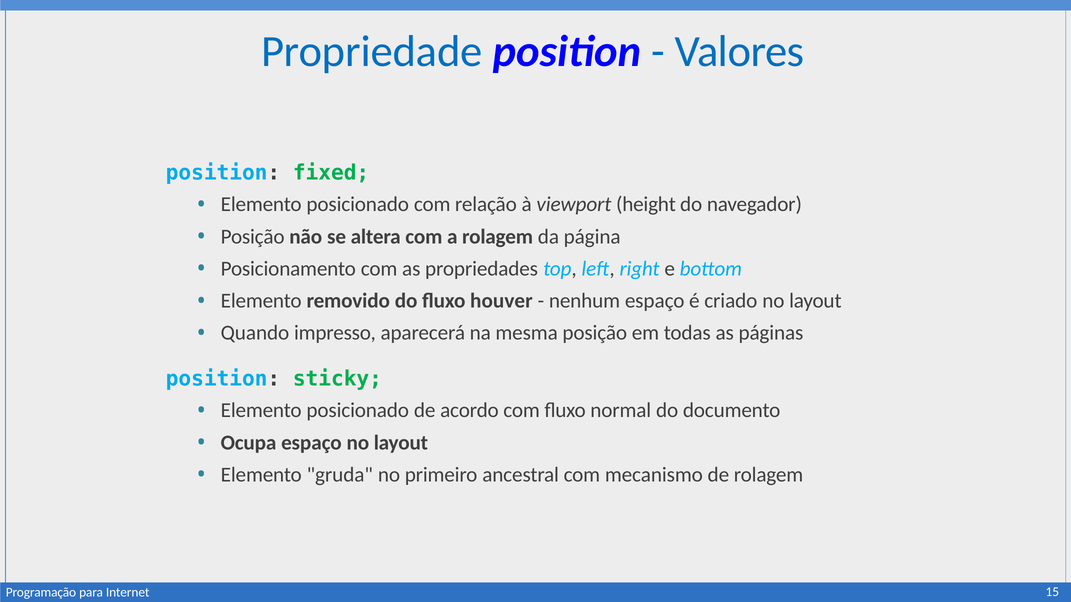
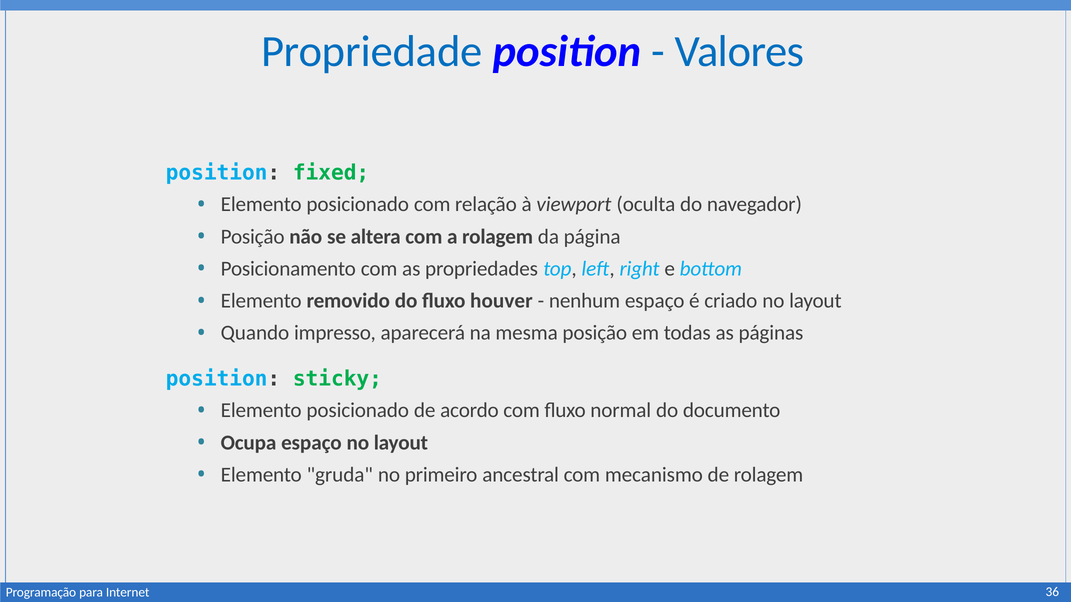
height: height -> oculta
15: 15 -> 36
